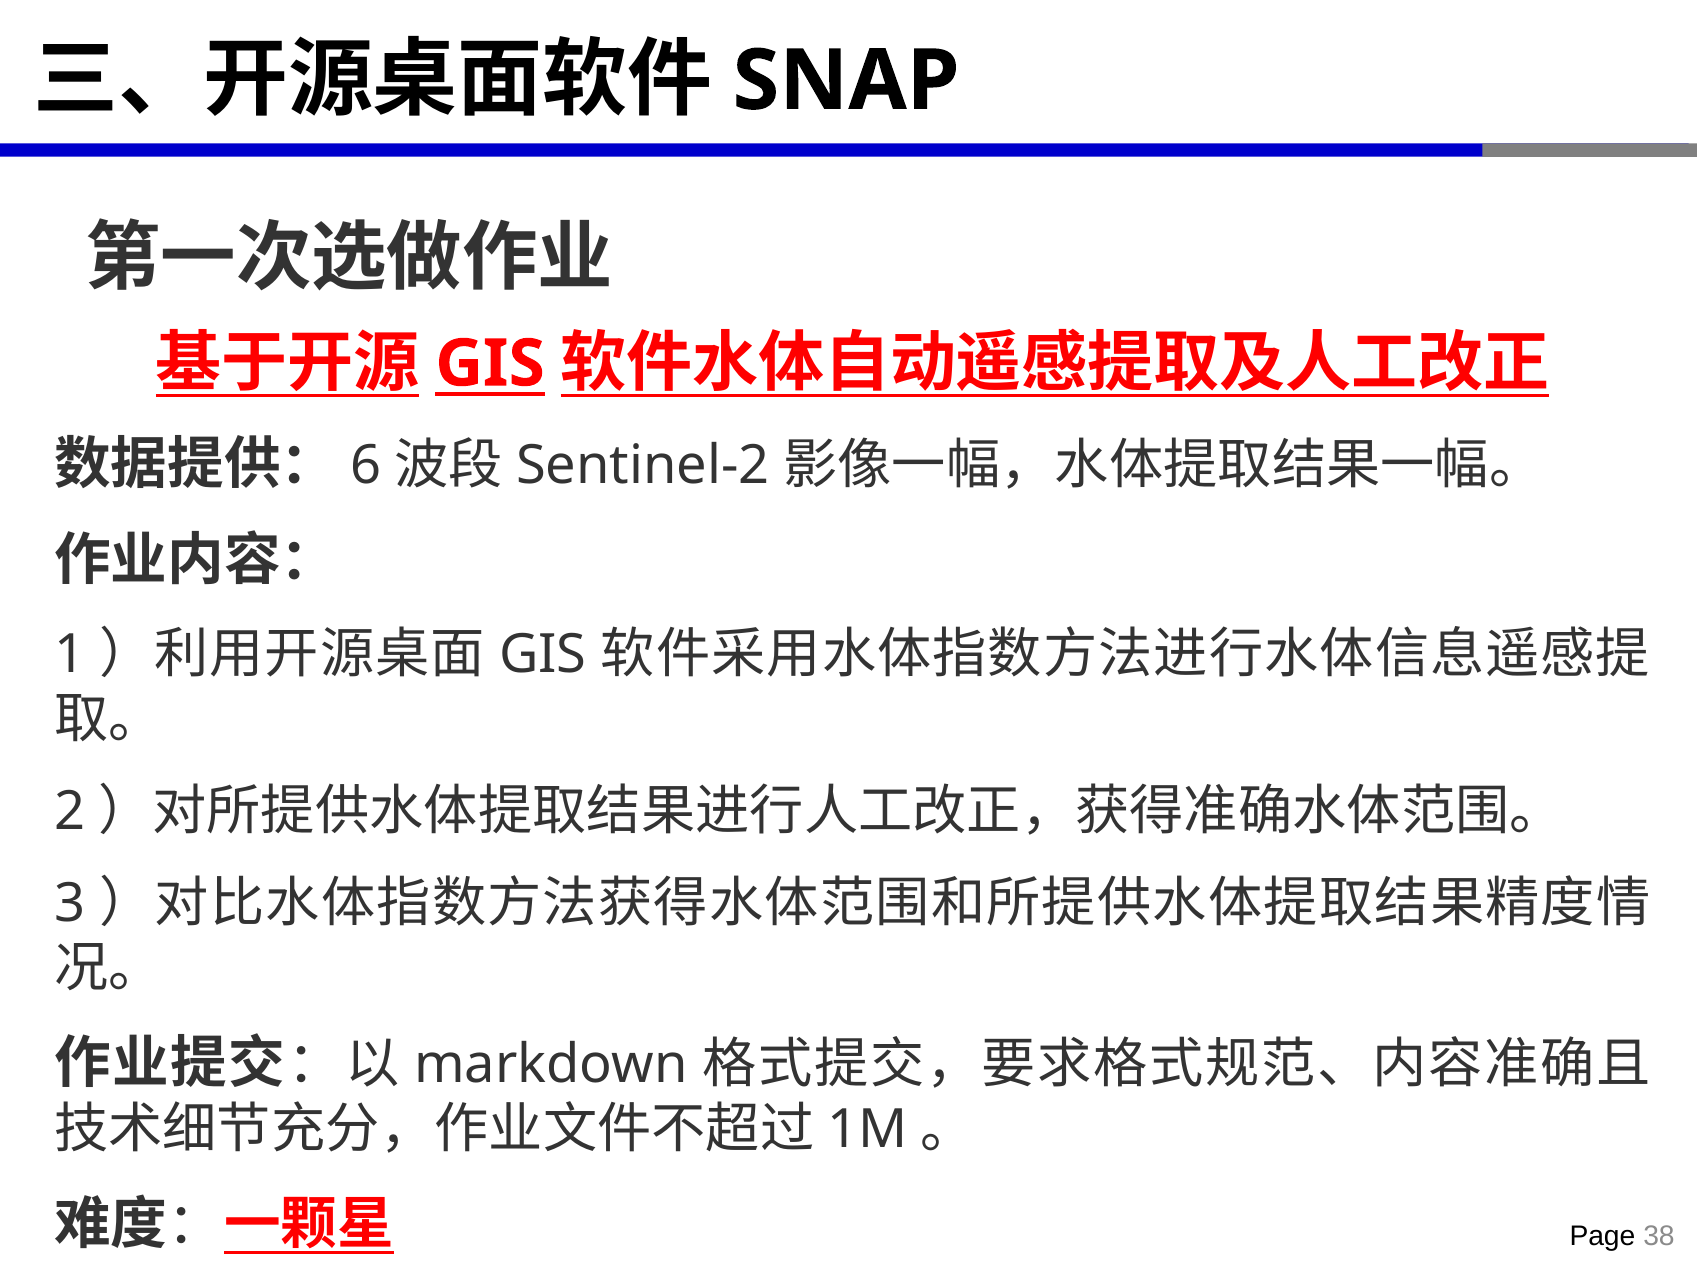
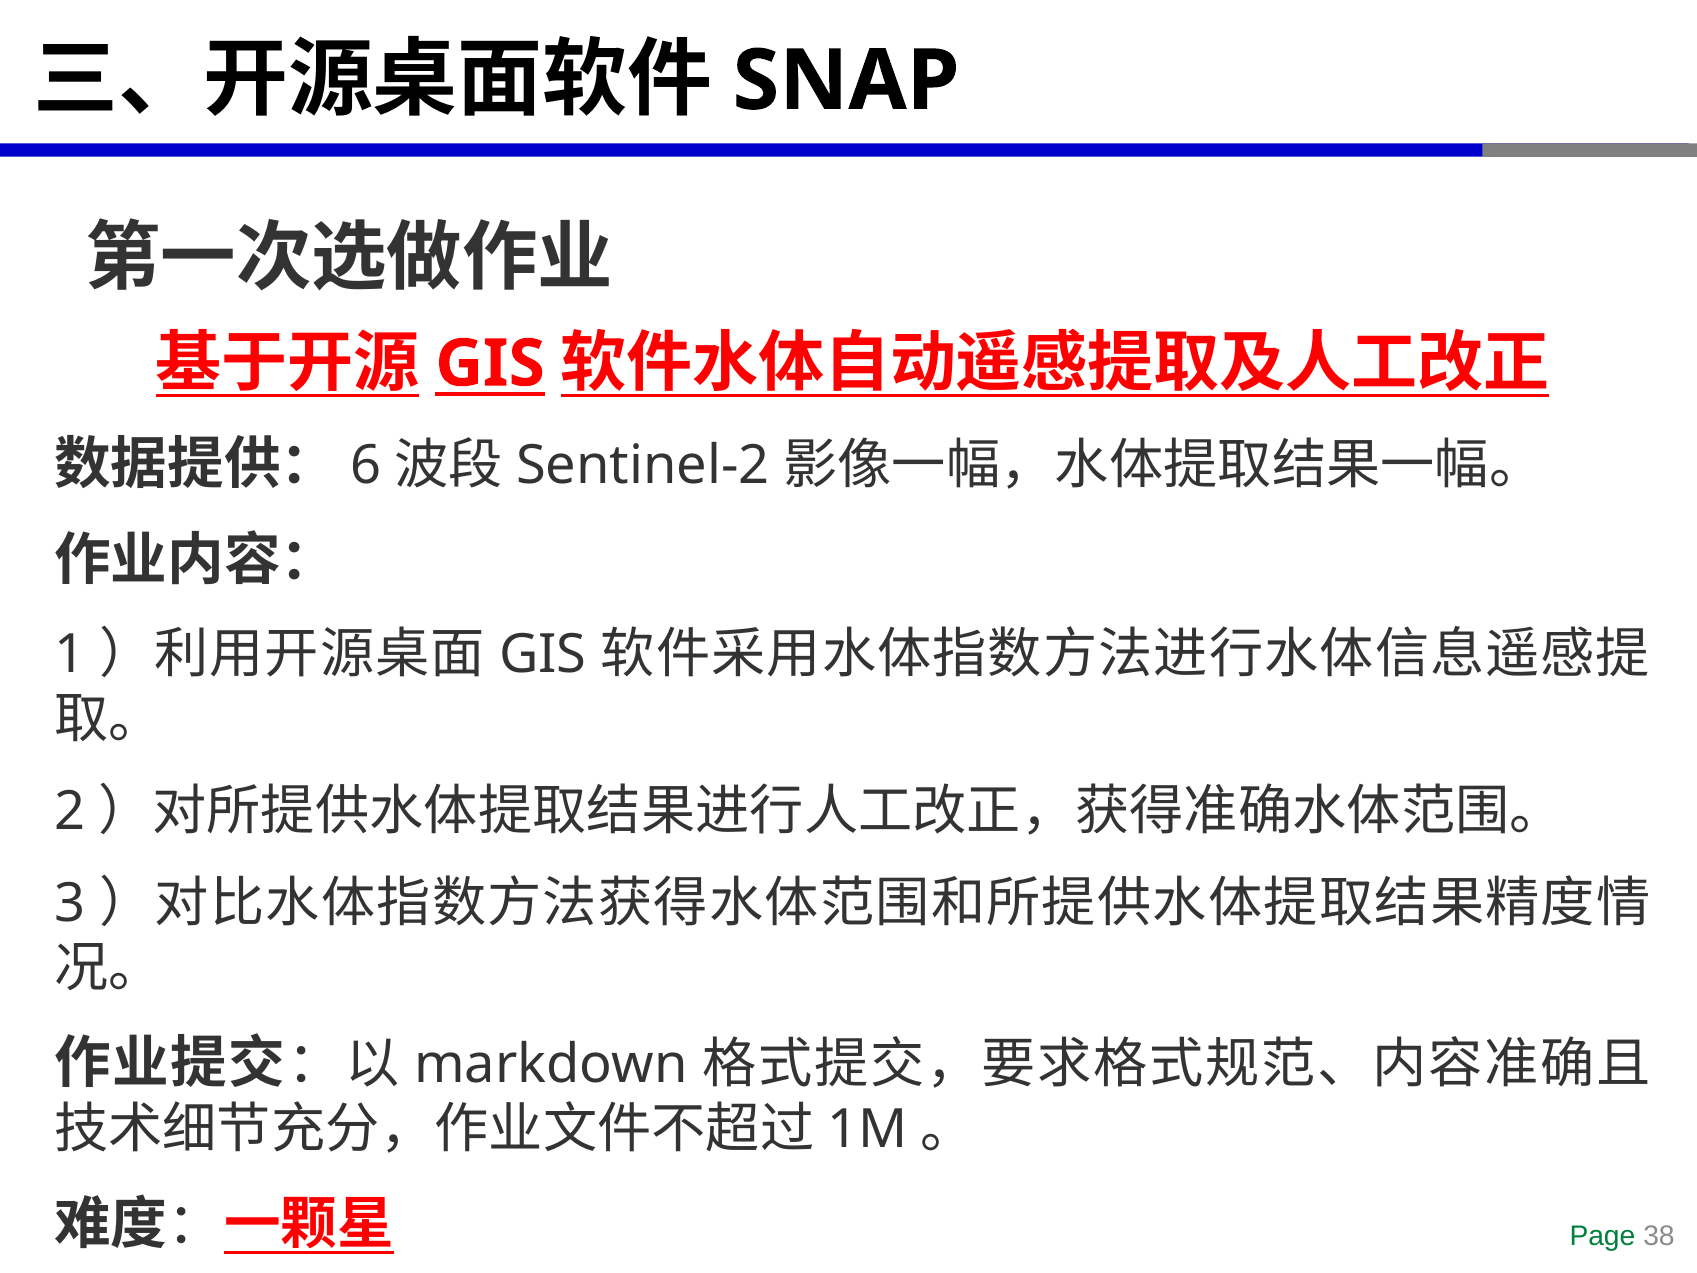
Page colour: black -> green
